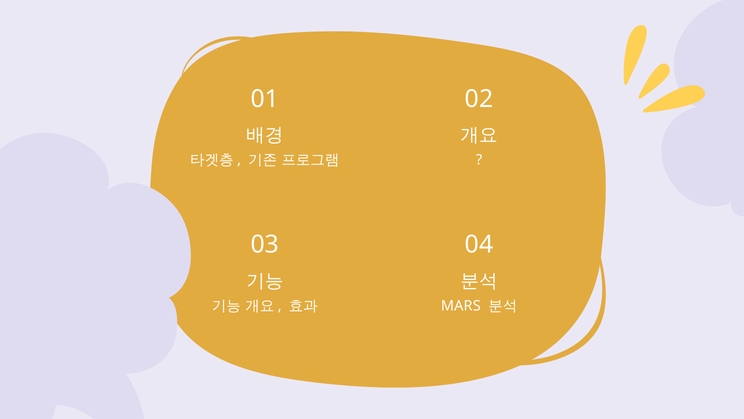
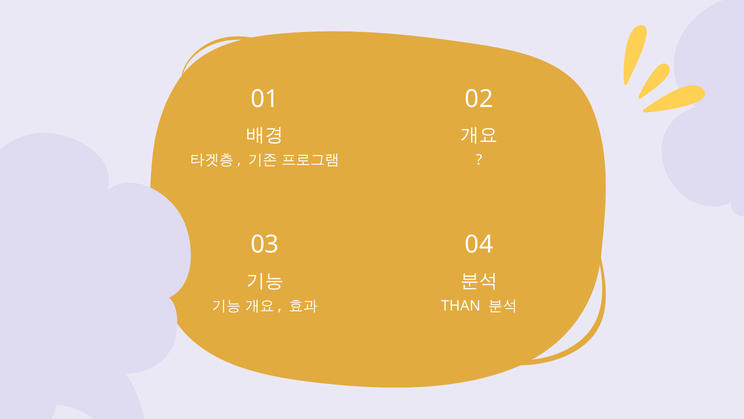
MARS: MARS -> THAN
